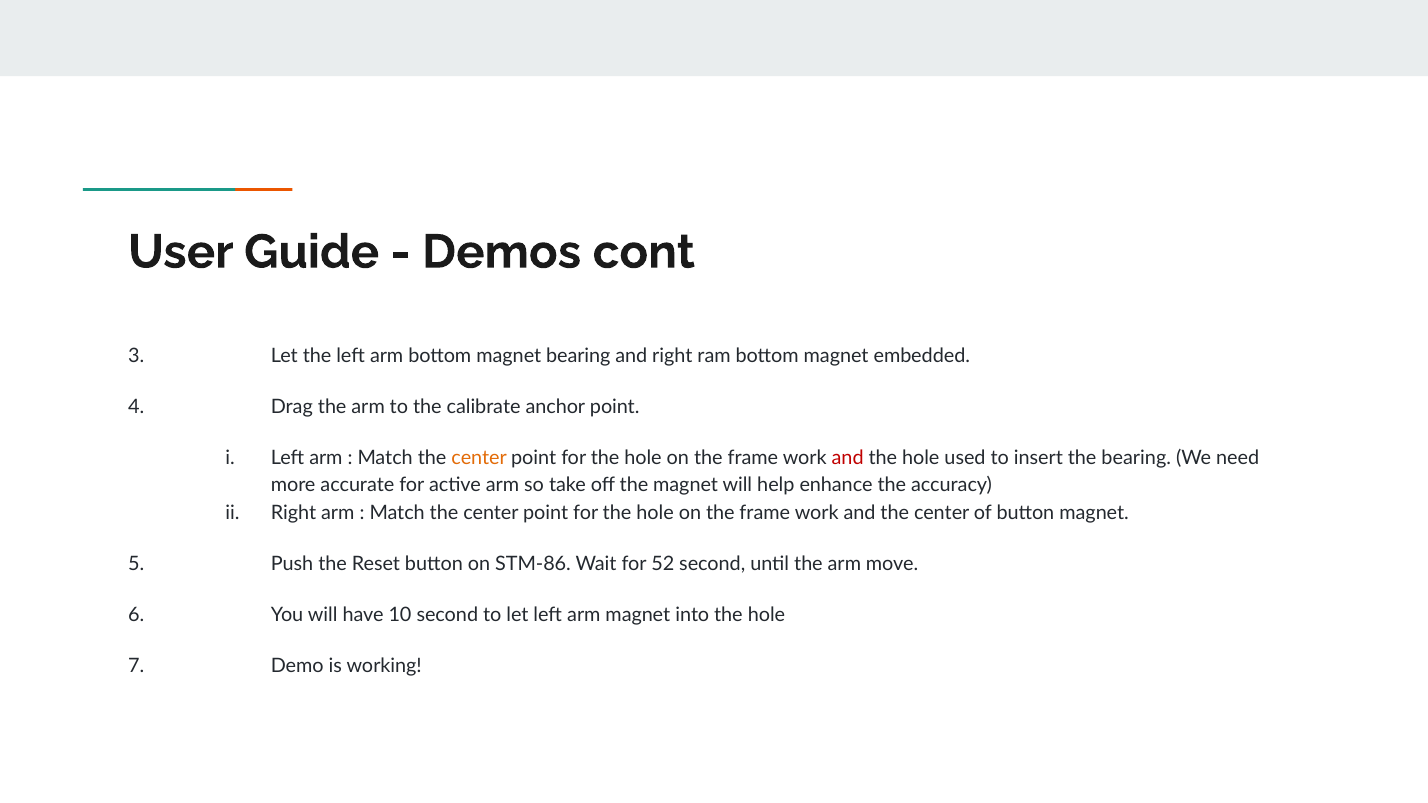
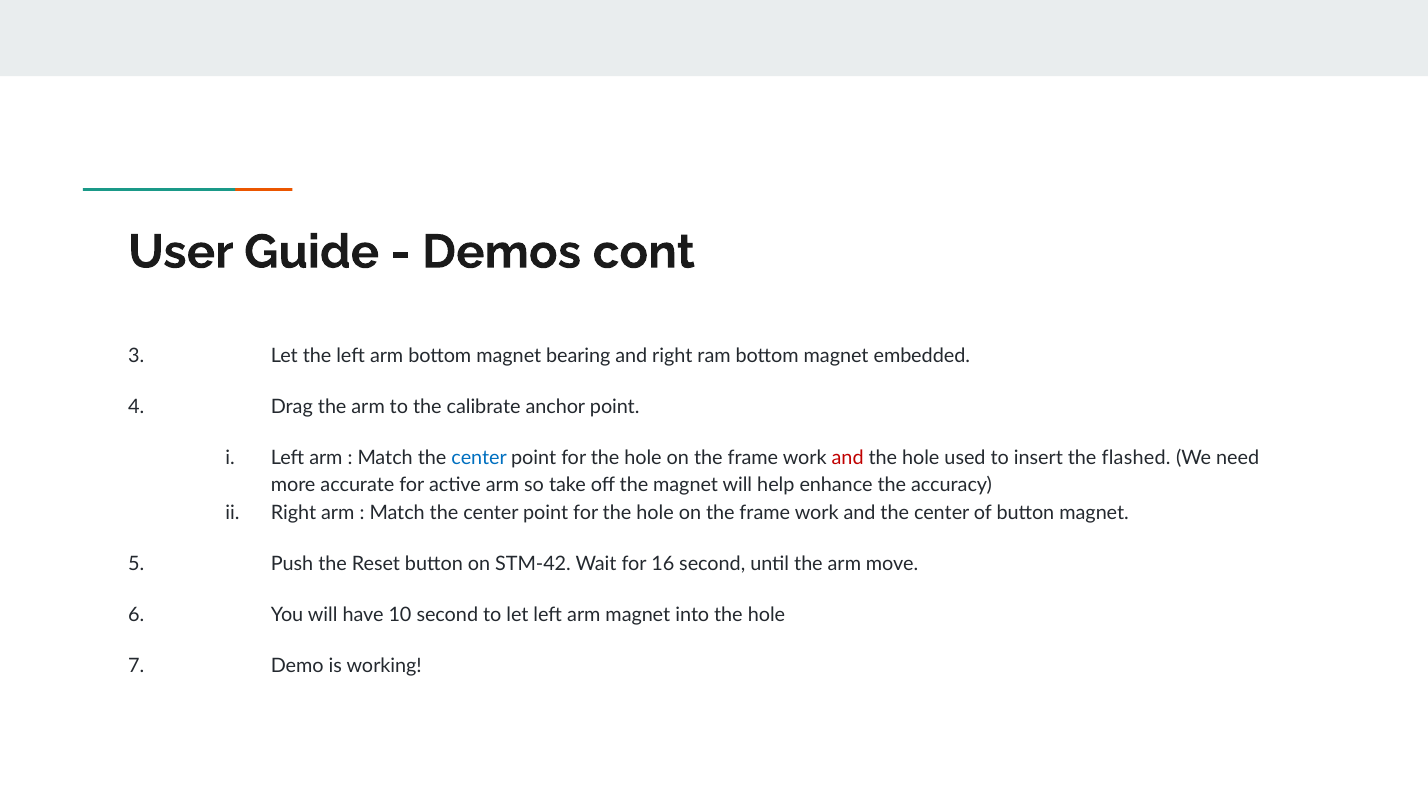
center at (479, 458) colour: orange -> blue
the bearing: bearing -> flashed
STM-86: STM-86 -> STM-42
52: 52 -> 16
